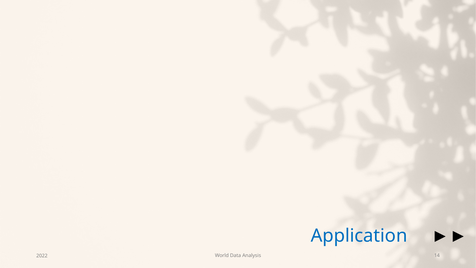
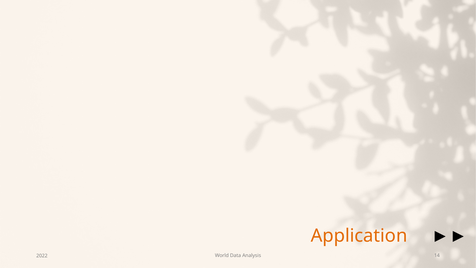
Application colour: blue -> orange
